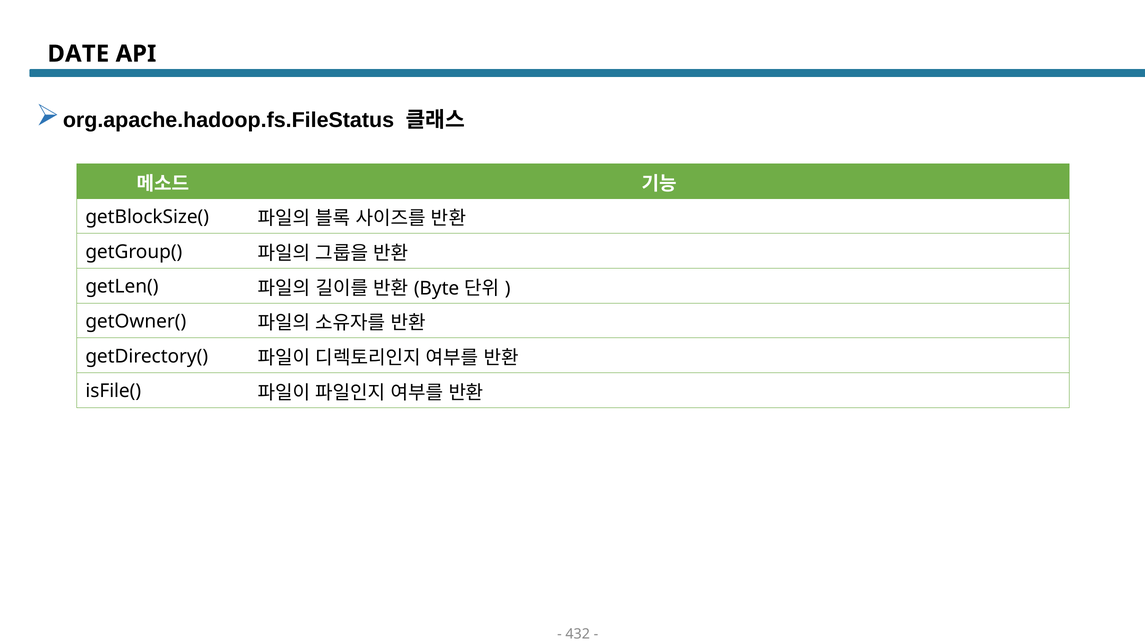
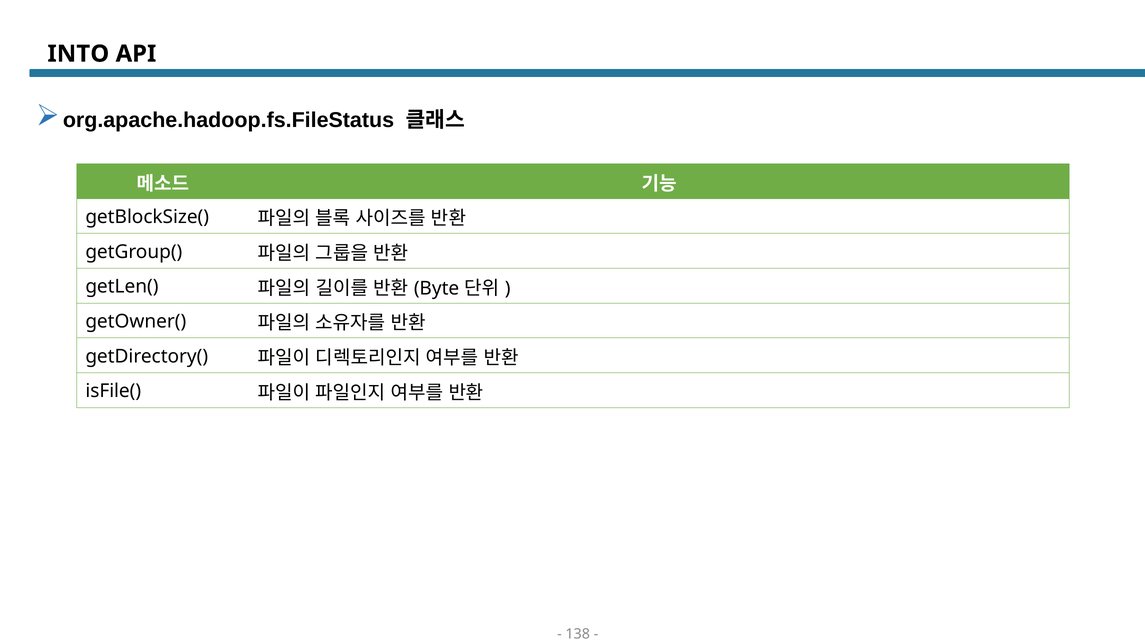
DATE: DATE -> INTO
432: 432 -> 138
